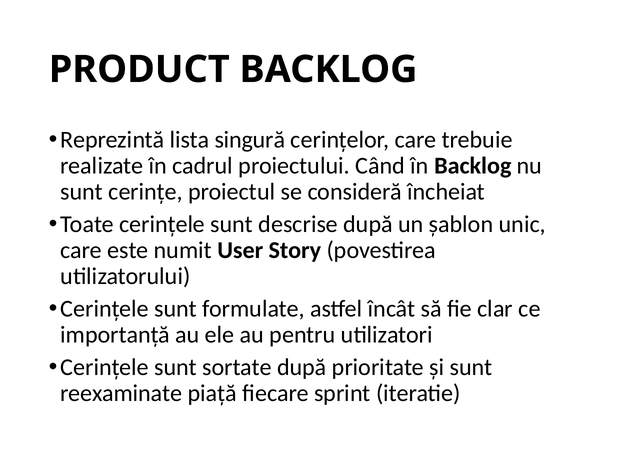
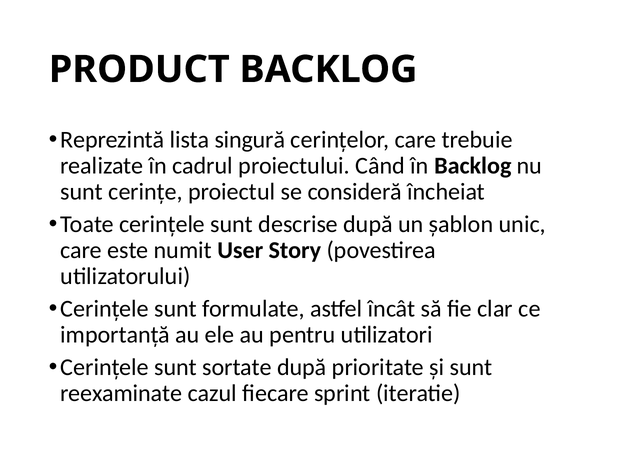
piață: piață -> cazul
